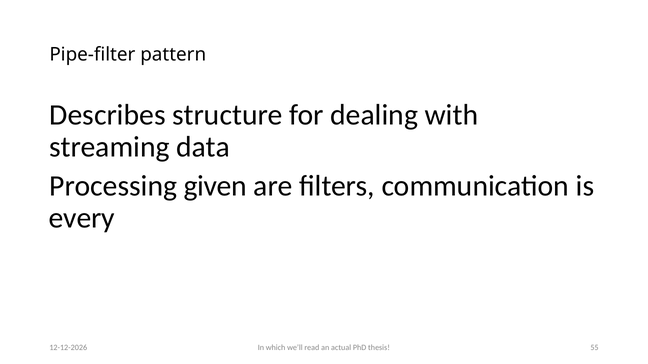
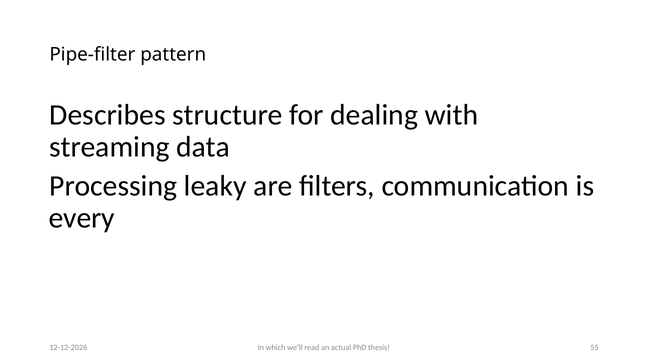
given: given -> leaky
